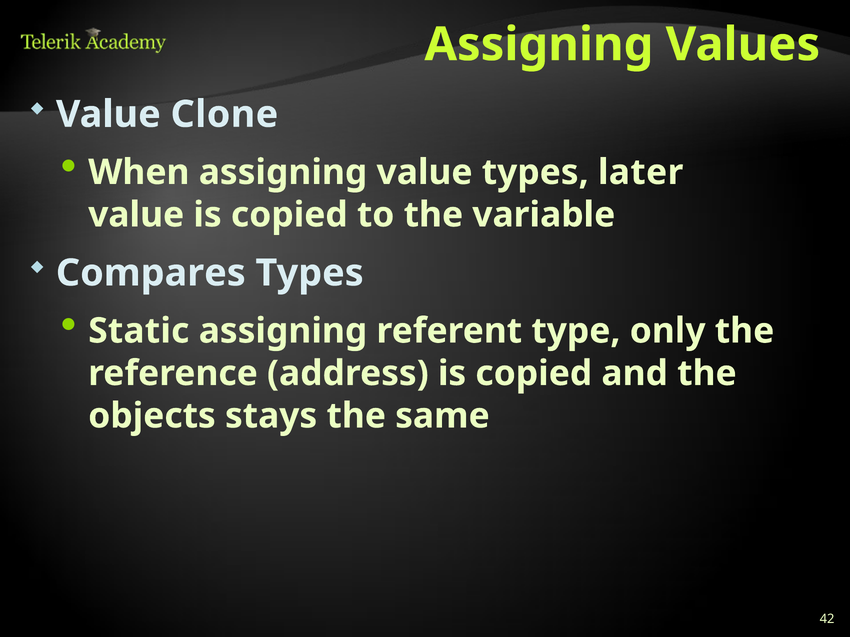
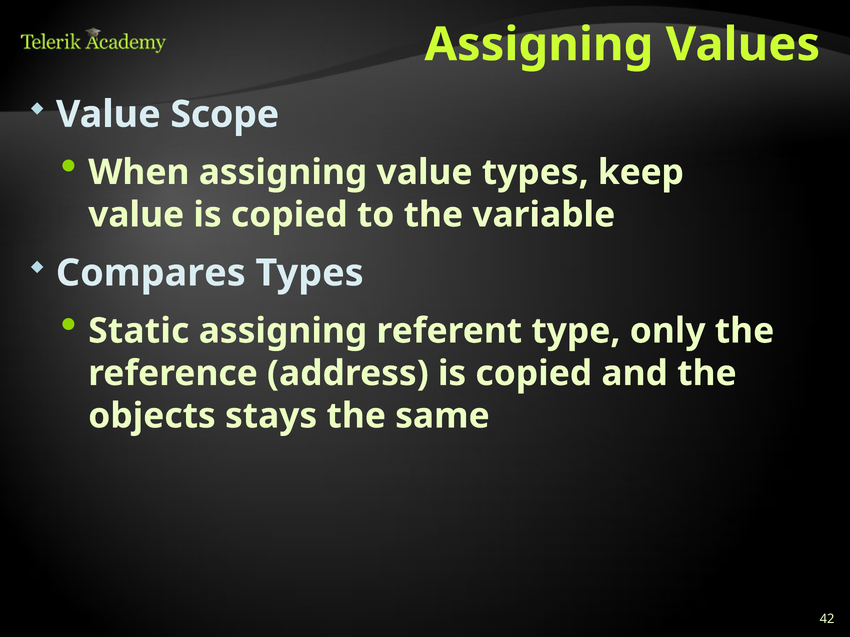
Clone: Clone -> Scope
later: later -> keep
